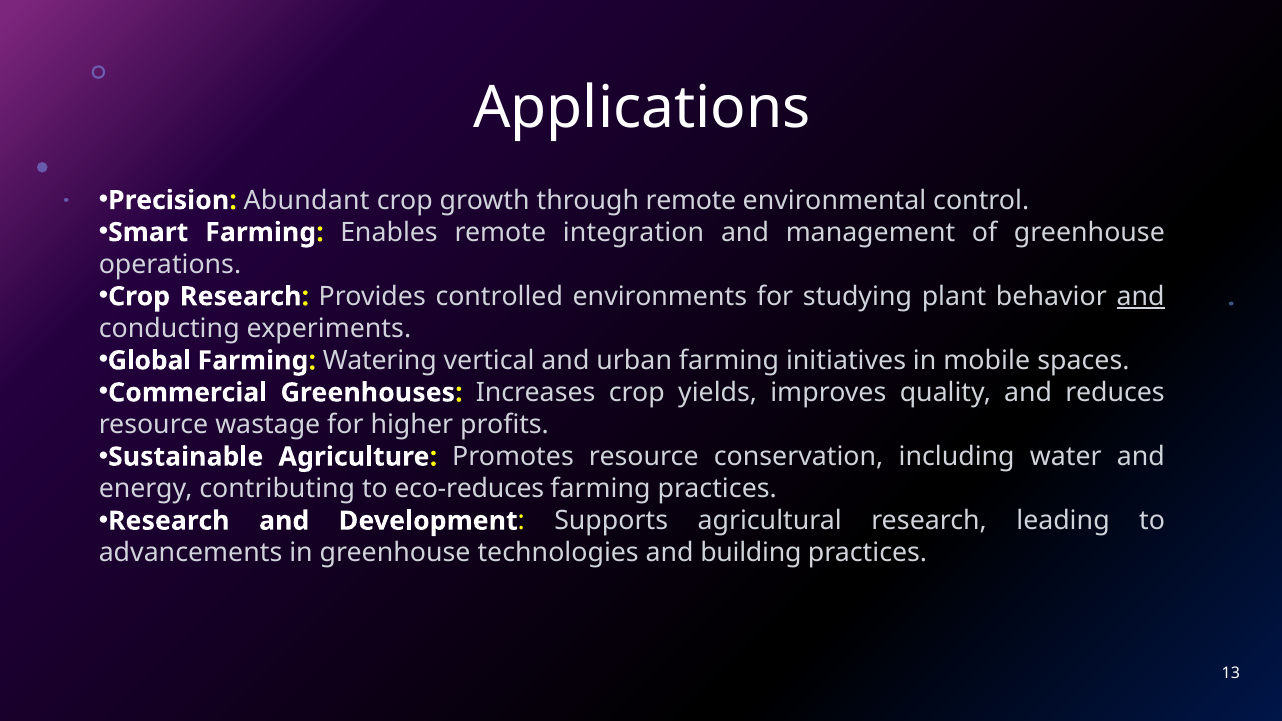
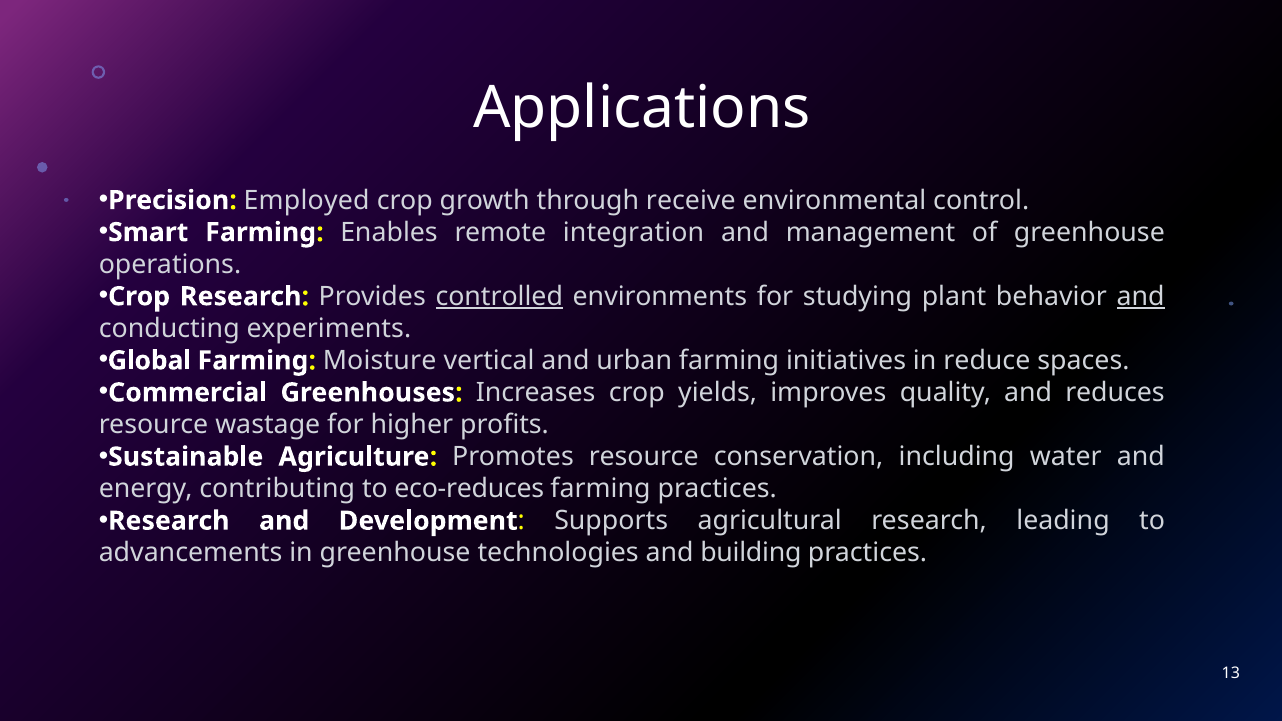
Abundant: Abundant -> Employed
through remote: remote -> receive
controlled underline: none -> present
Watering: Watering -> Moisture
mobile: mobile -> reduce
